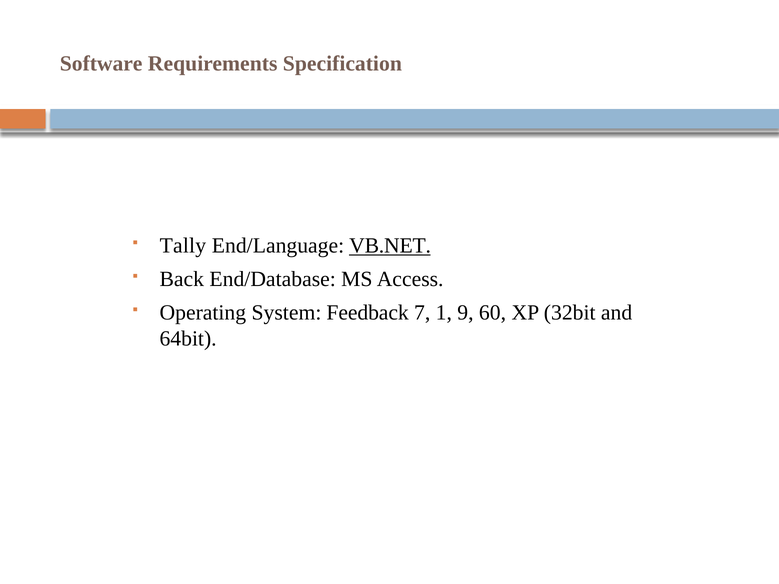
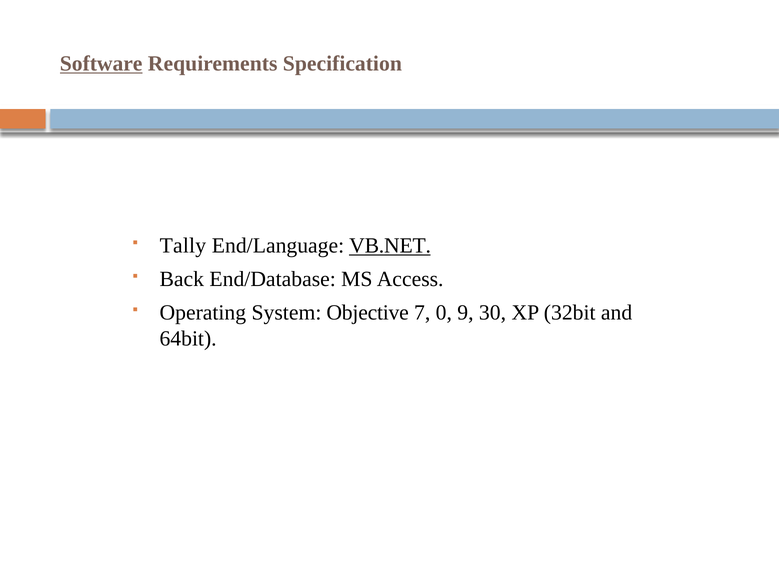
Software underline: none -> present
Feedback: Feedback -> Objective
1: 1 -> 0
60: 60 -> 30
